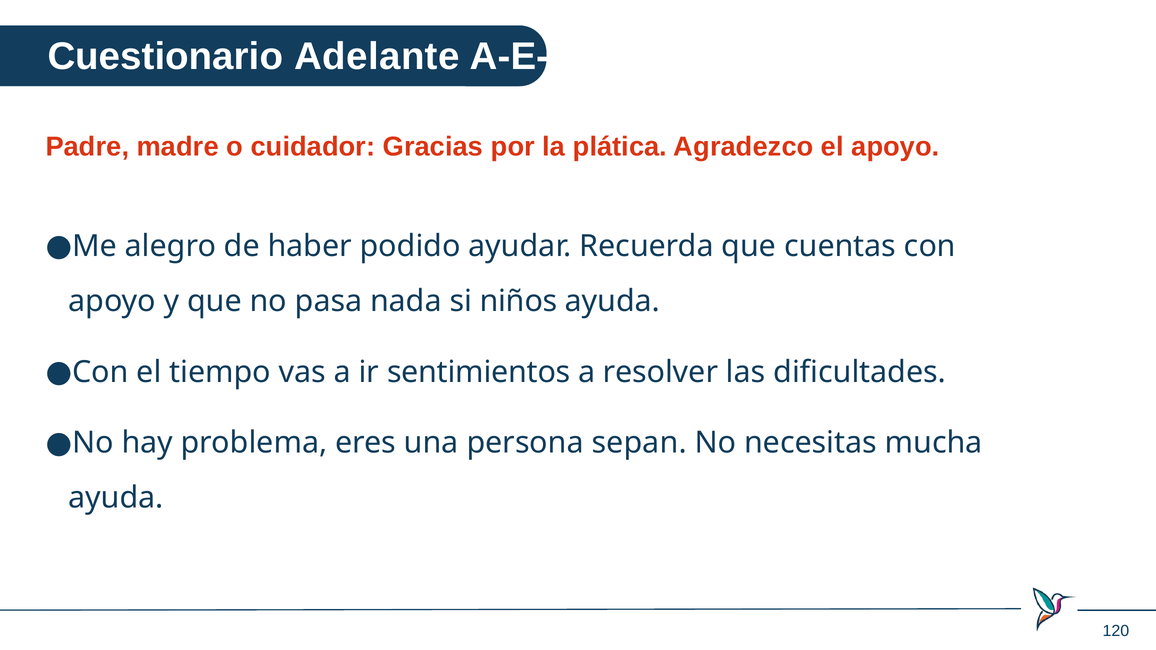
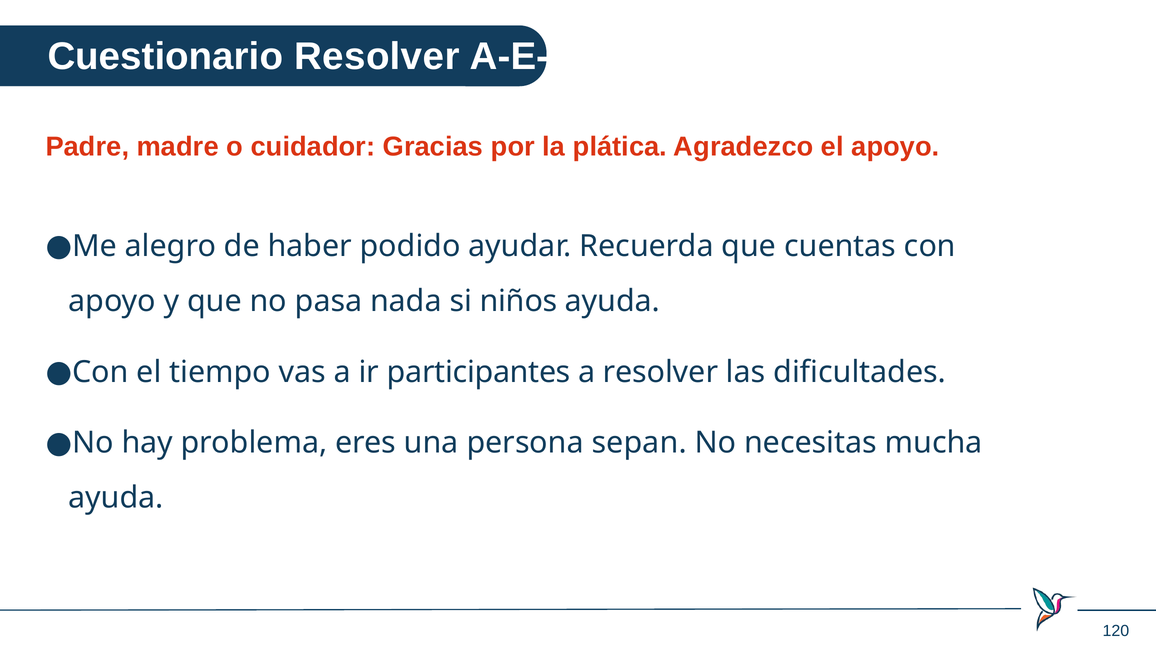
Cuestionario Adelante: Adelante -> Resolver
sentimientos: sentimientos -> participantes
